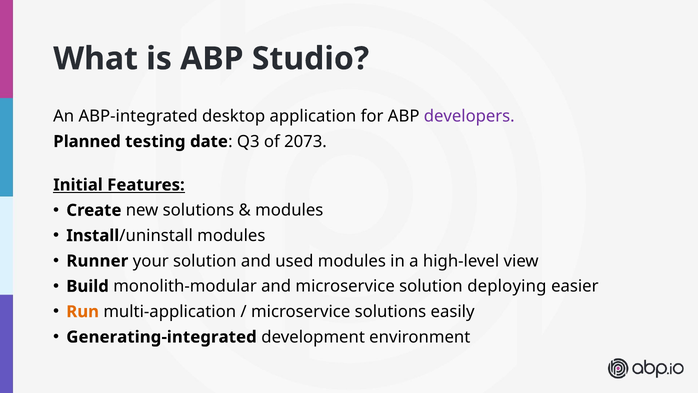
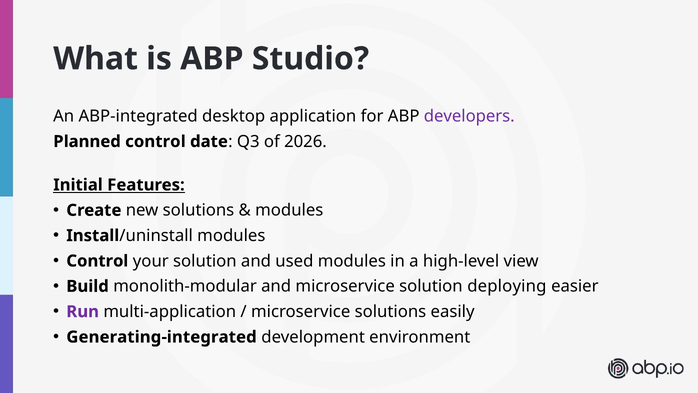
Planned testing: testing -> control
2073: 2073 -> 2026
Runner at (97, 261): Runner -> Control
Run colour: orange -> purple
